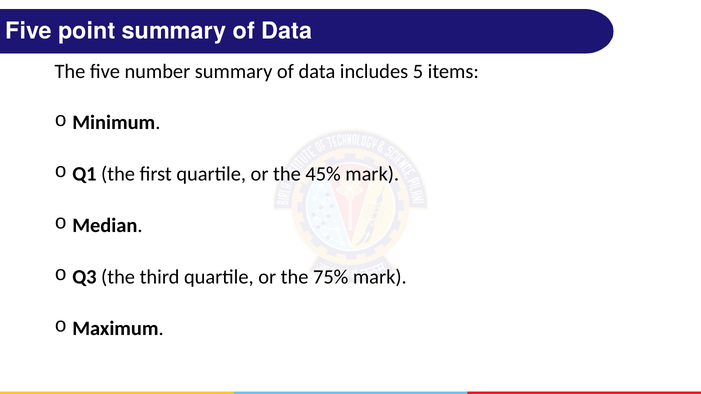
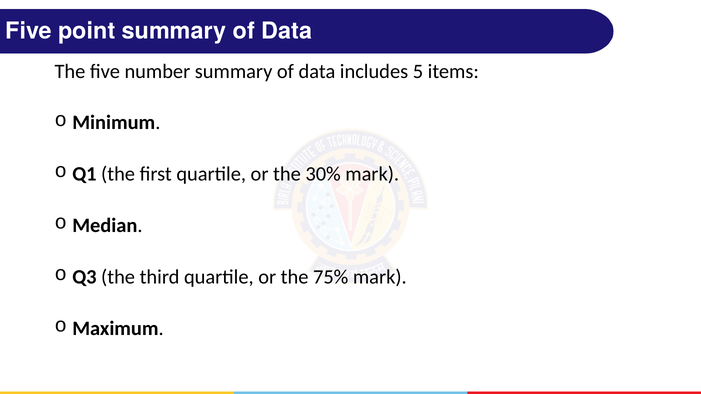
45%: 45% -> 30%
